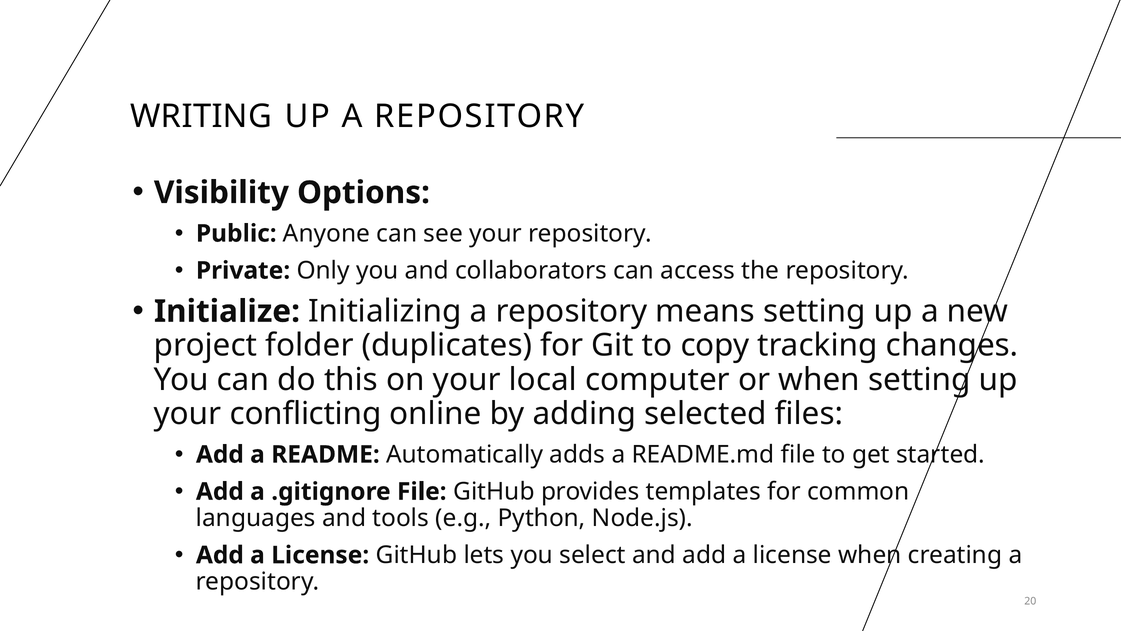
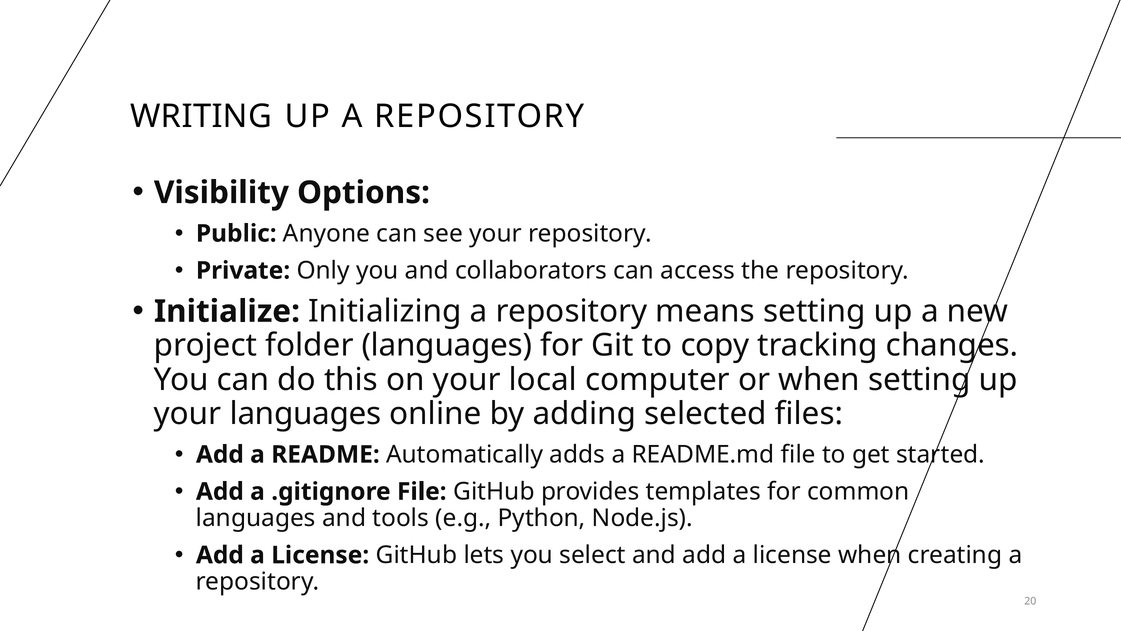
folder duplicates: duplicates -> languages
your conflicting: conflicting -> languages
